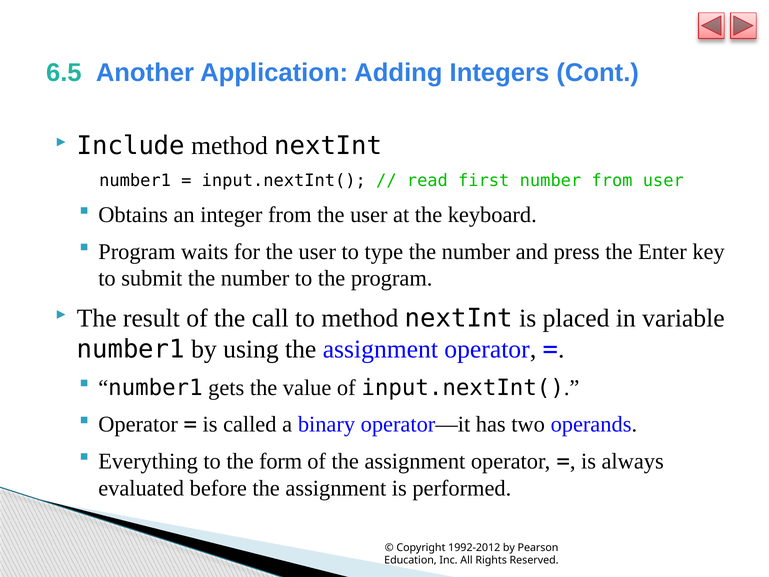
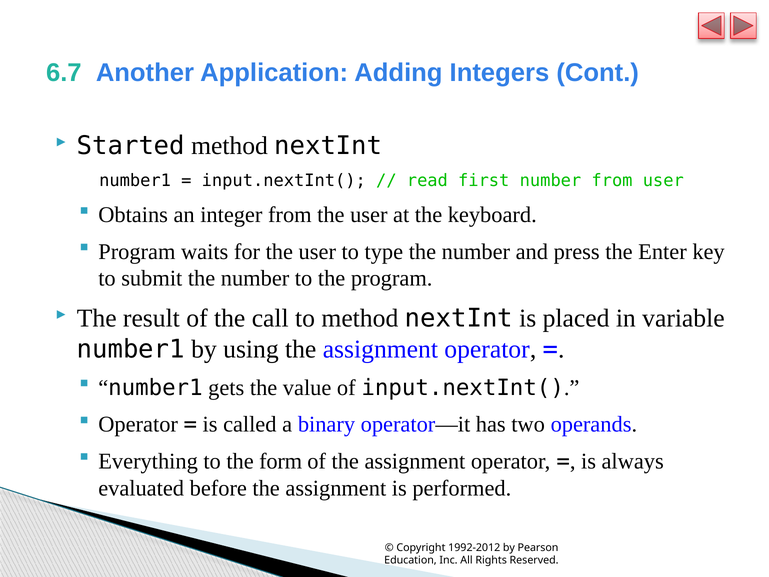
6.5: 6.5 -> 6.7
Include: Include -> Started
